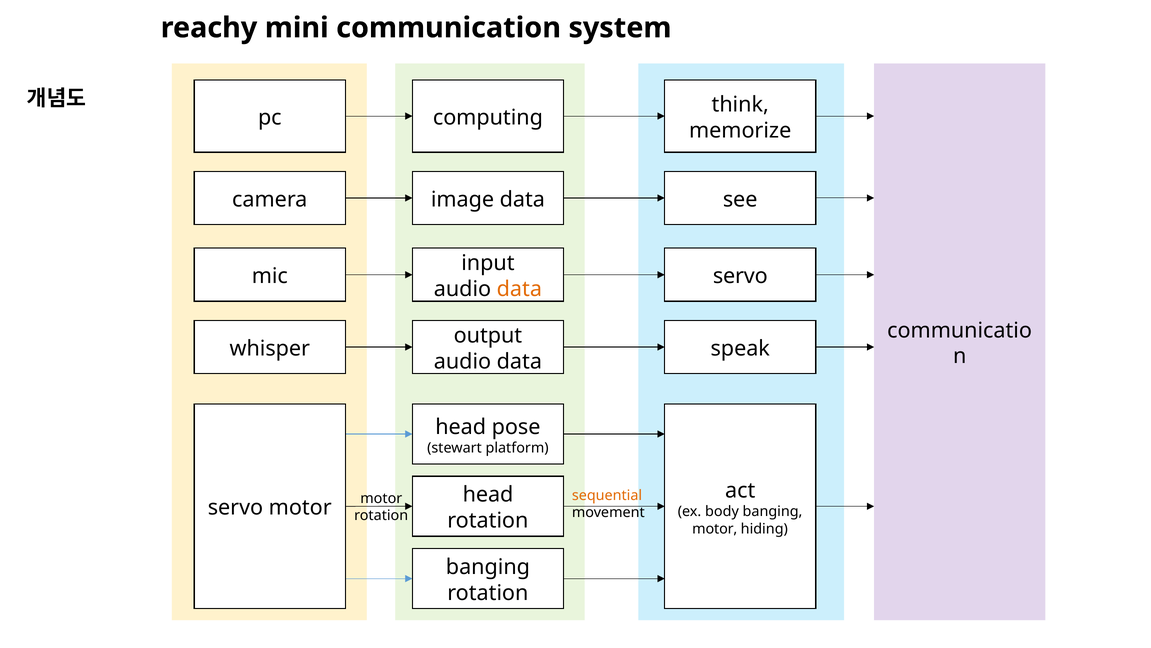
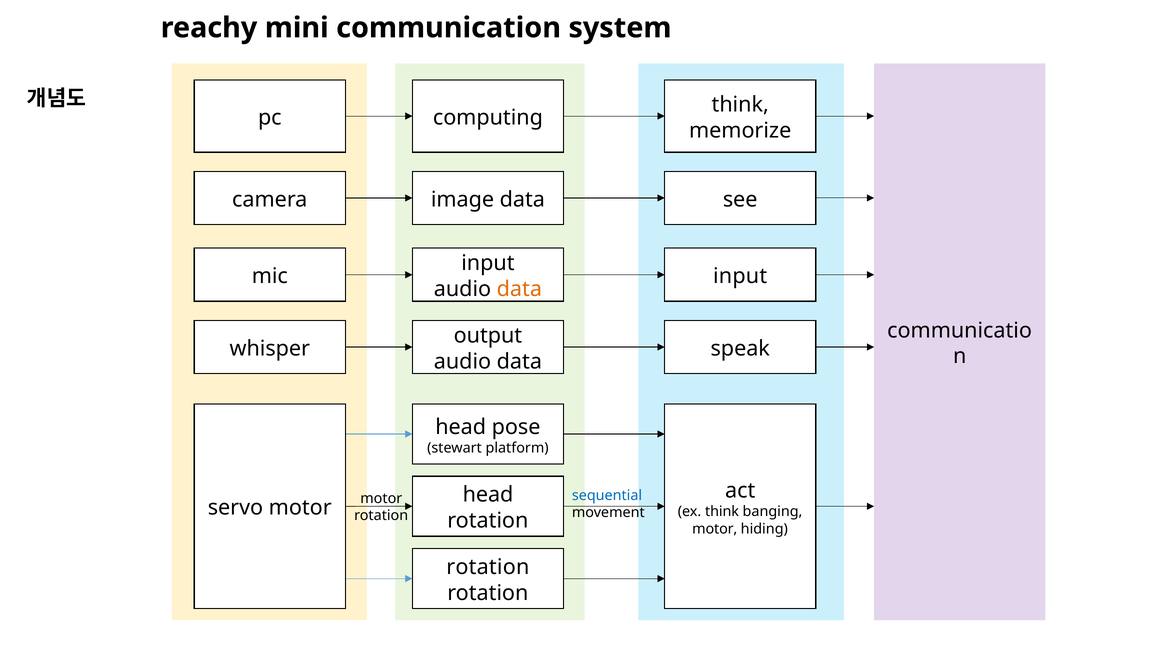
servo at (740, 276): servo -> input
sequential colour: orange -> blue
ex body: body -> think
banging at (488, 567): banging -> rotation
